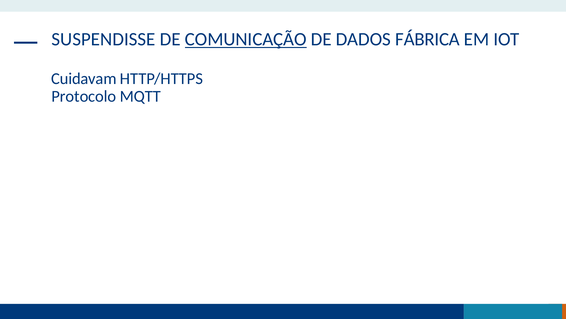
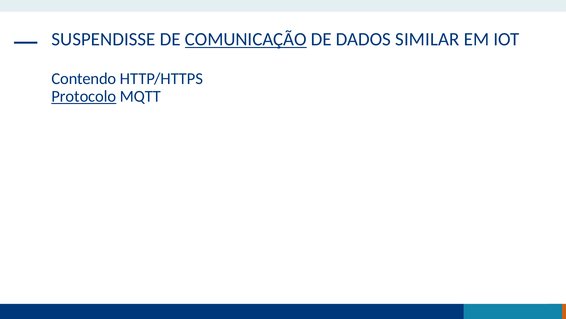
FÁBRICA: FÁBRICA -> SIMILAR
Cuidavam: Cuidavam -> Contendo
Protocolo underline: none -> present
